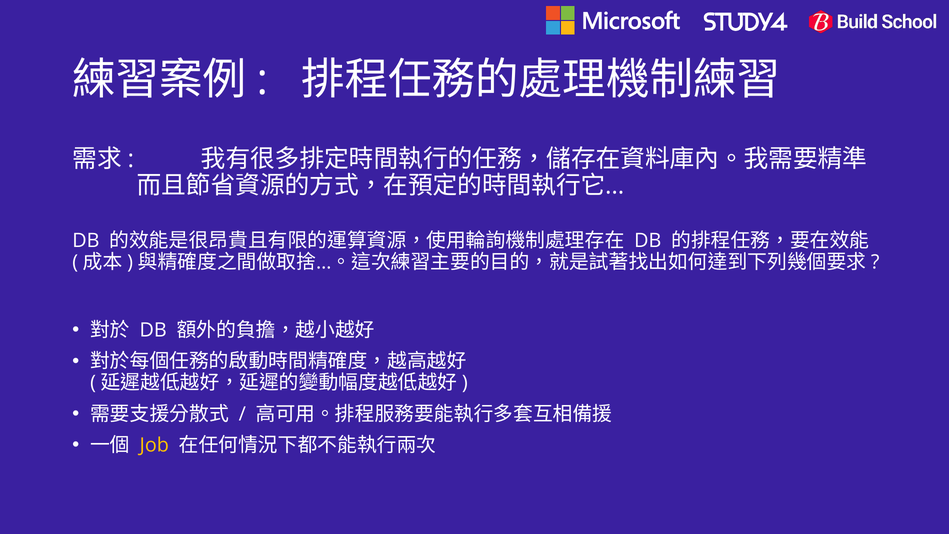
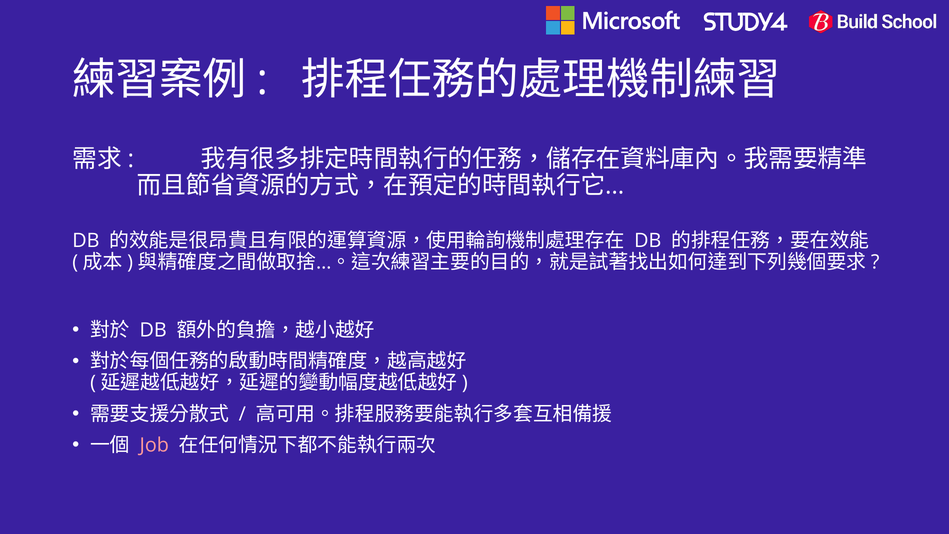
Job colour: yellow -> pink
